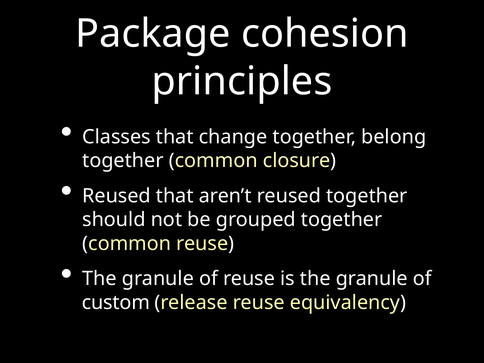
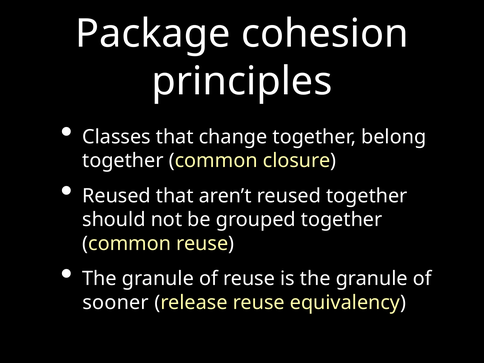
custom: custom -> sooner
